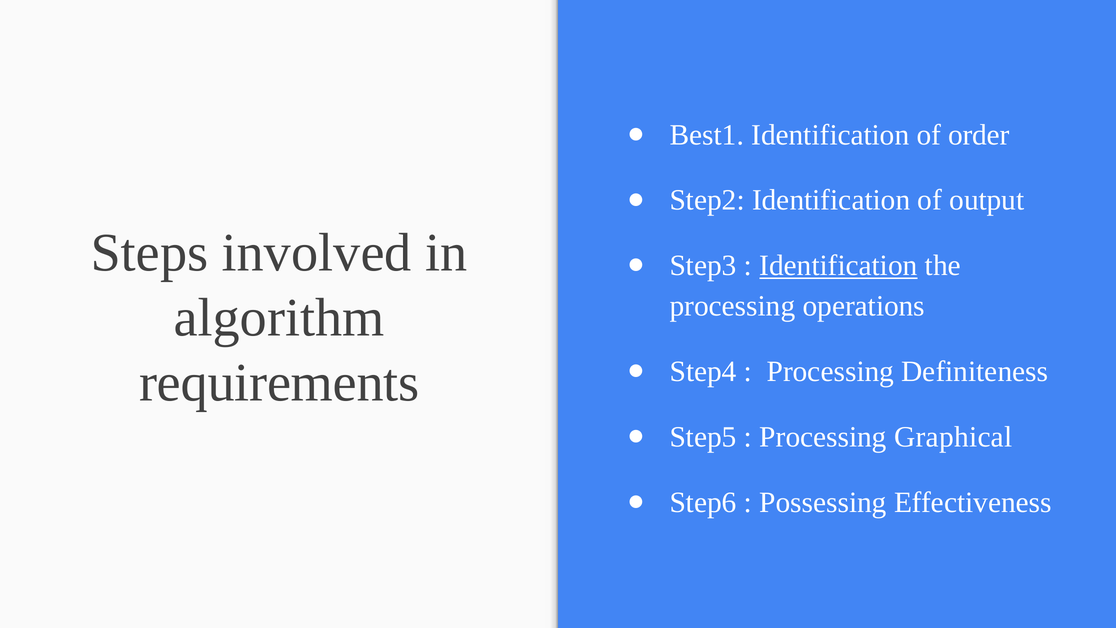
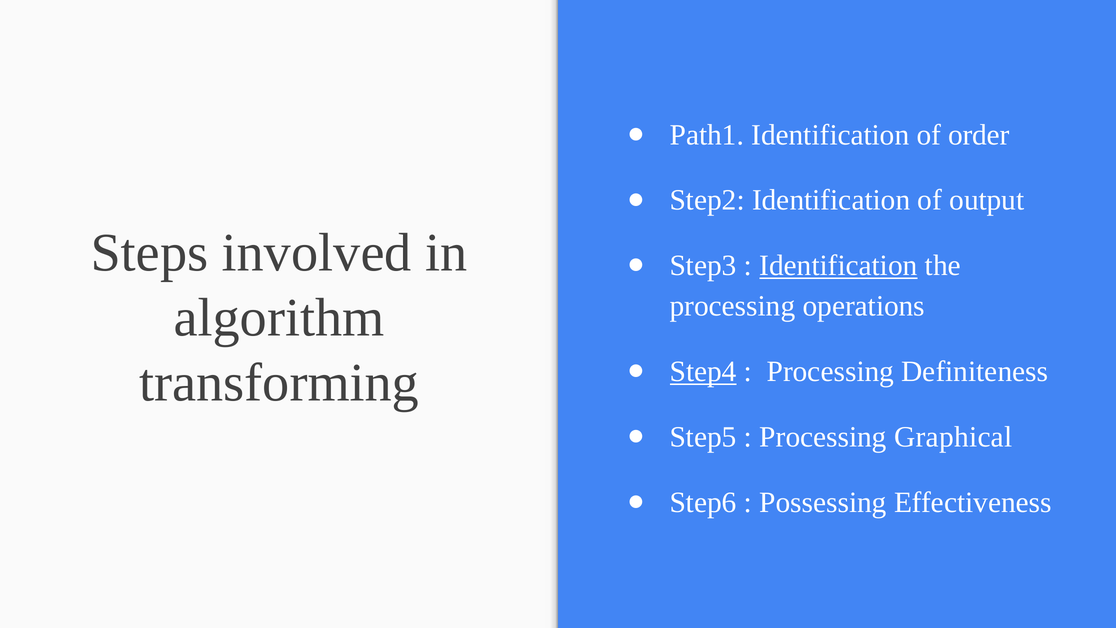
Best1: Best1 -> Path1
Step4 underline: none -> present
requirements: requirements -> transforming
